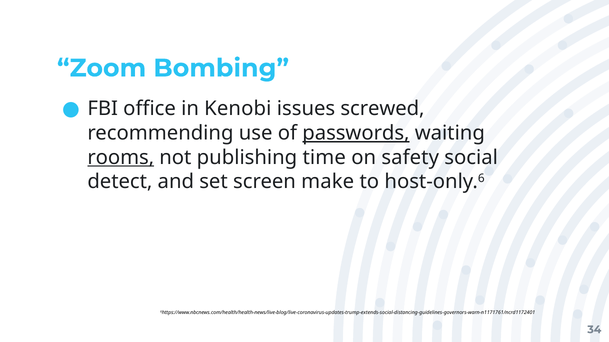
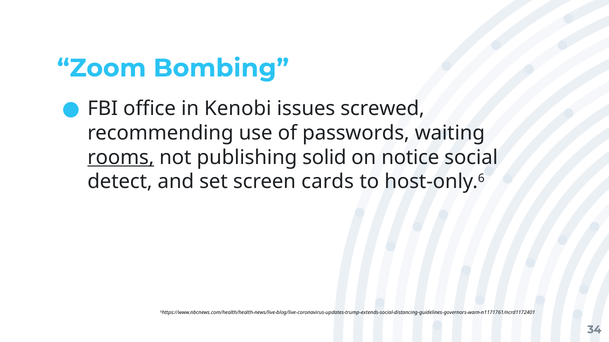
passwords underline: present -> none
time: time -> solid
safety: safety -> notice
make: make -> cards
